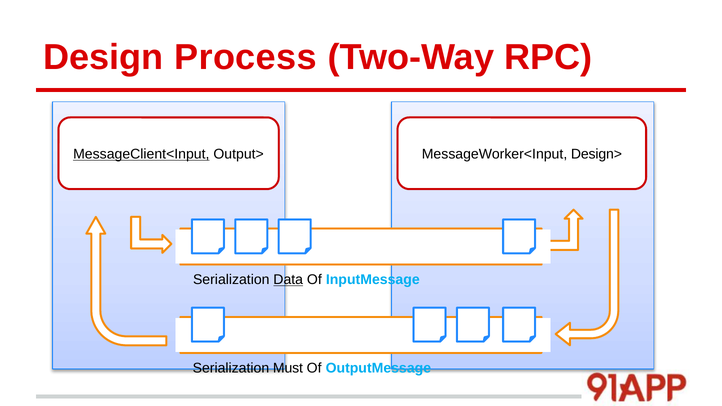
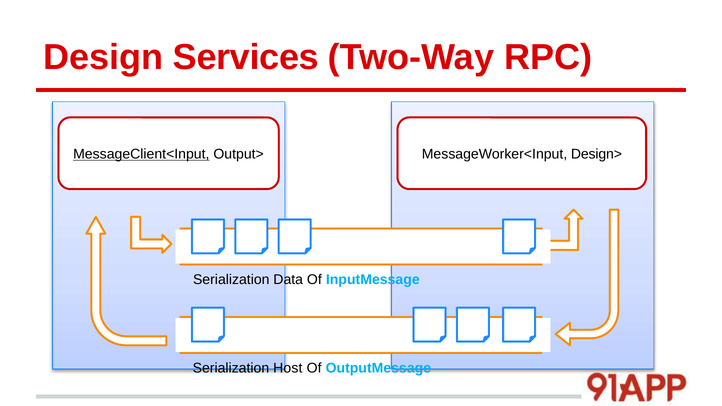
Process: Process -> Services
Data underline: present -> none
Must: Must -> Host
